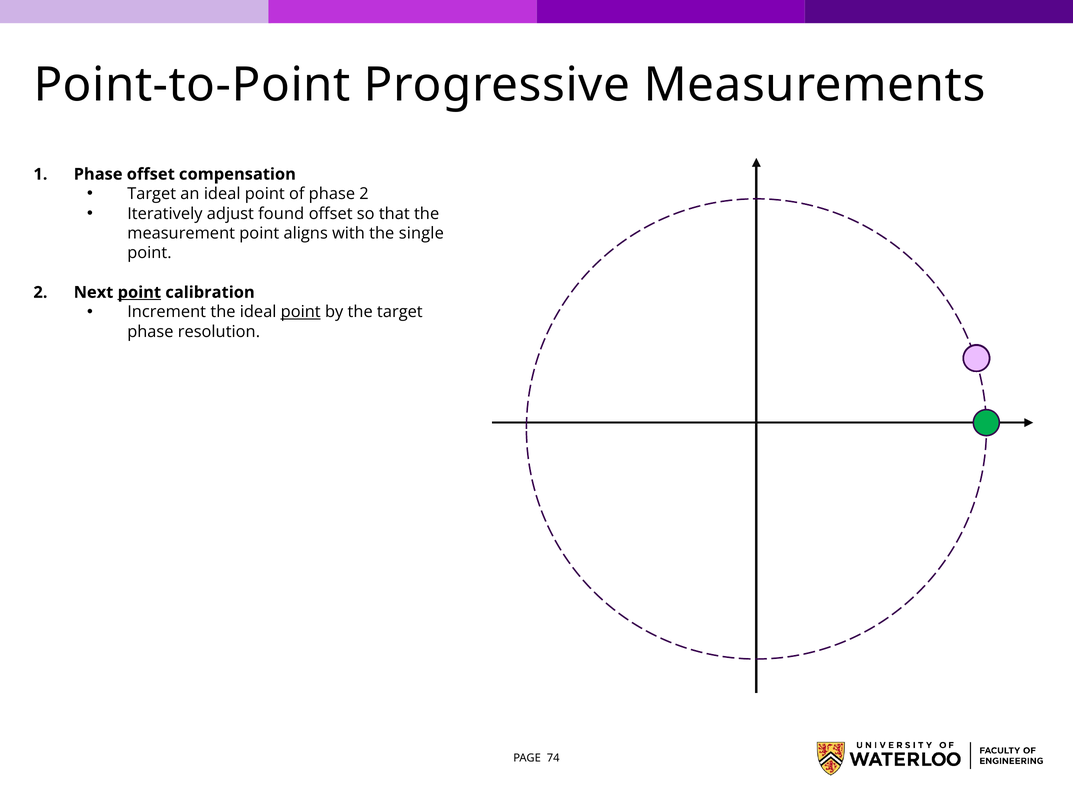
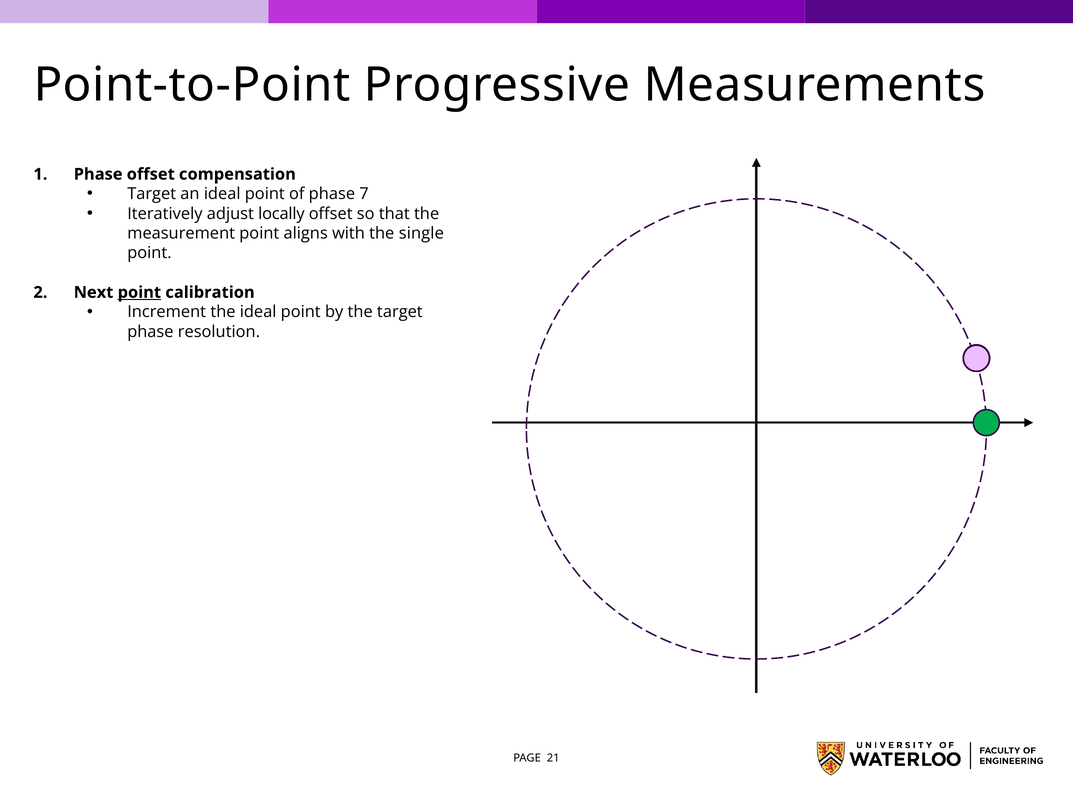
phase 2: 2 -> 7
found: found -> locally
point at (301, 312) underline: present -> none
74: 74 -> 21
